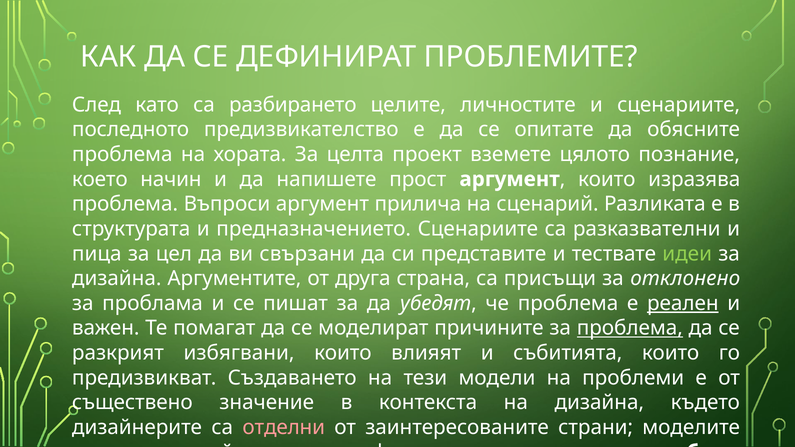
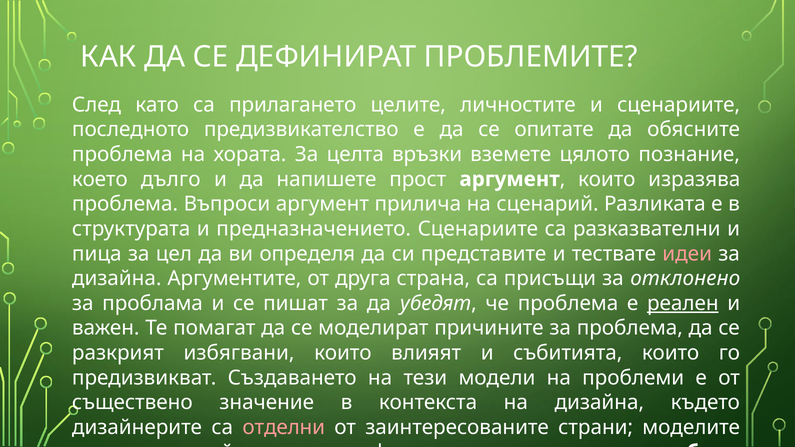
разбирането: разбирането -> прилагането
проект: проект -> връзки
начин: начин -> дълго
свързани: свързани -> определя
идеи colour: light green -> pink
проблема at (630, 328) underline: present -> none
